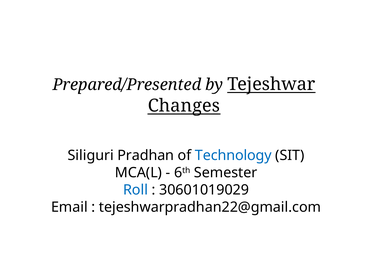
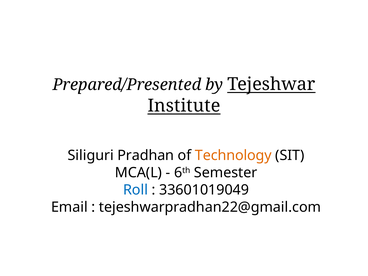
Changes: Changes -> Institute
Technology colour: blue -> orange
30601019029: 30601019029 -> 33601019049
